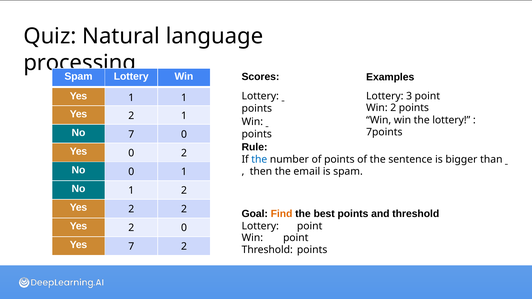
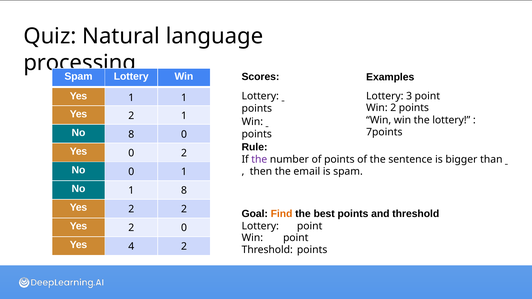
No 7: 7 -> 8
the at (259, 160) colour: blue -> purple
1 2: 2 -> 8
Yes 7: 7 -> 4
